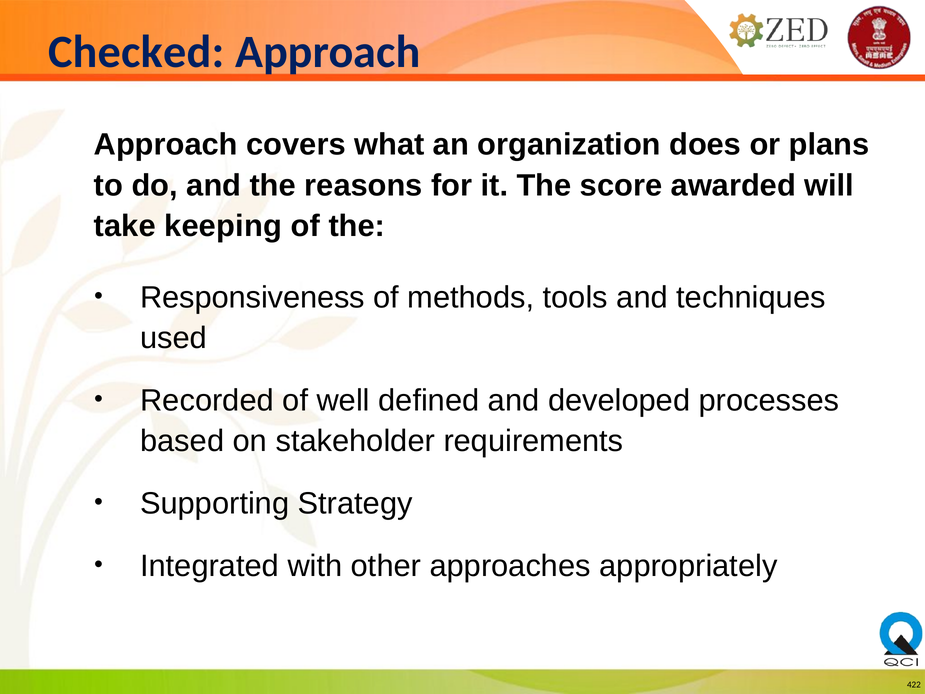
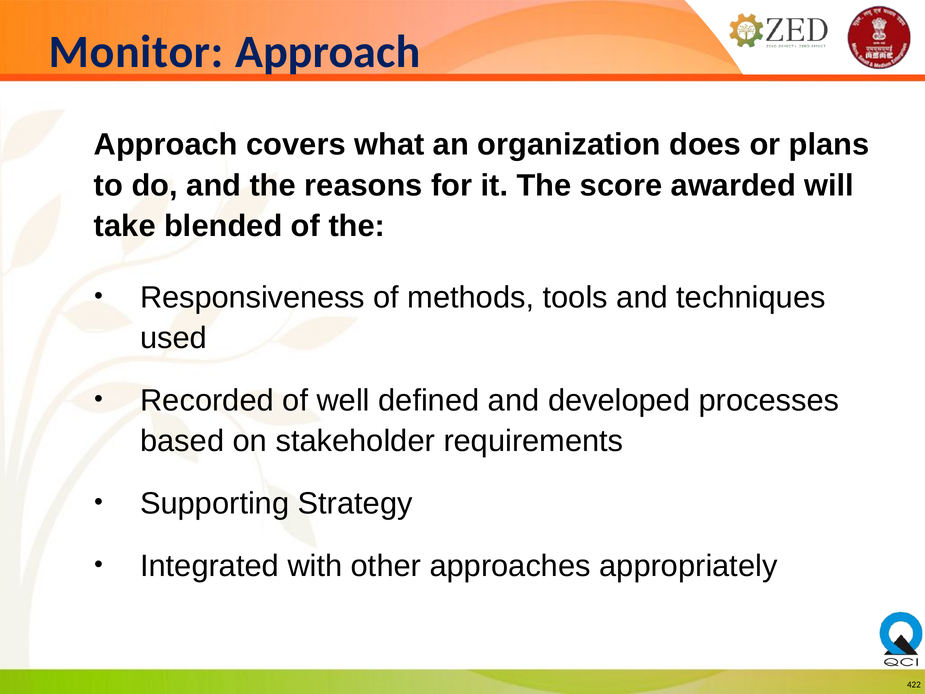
Checked: Checked -> Monitor
keeping: keeping -> blended
